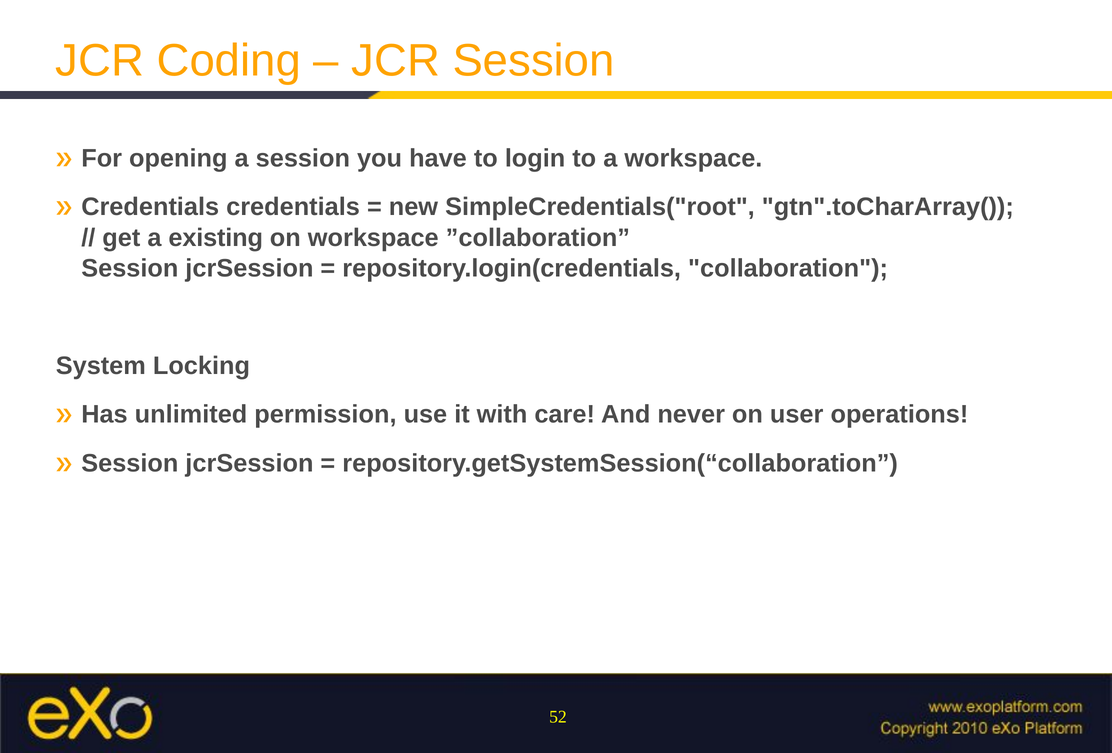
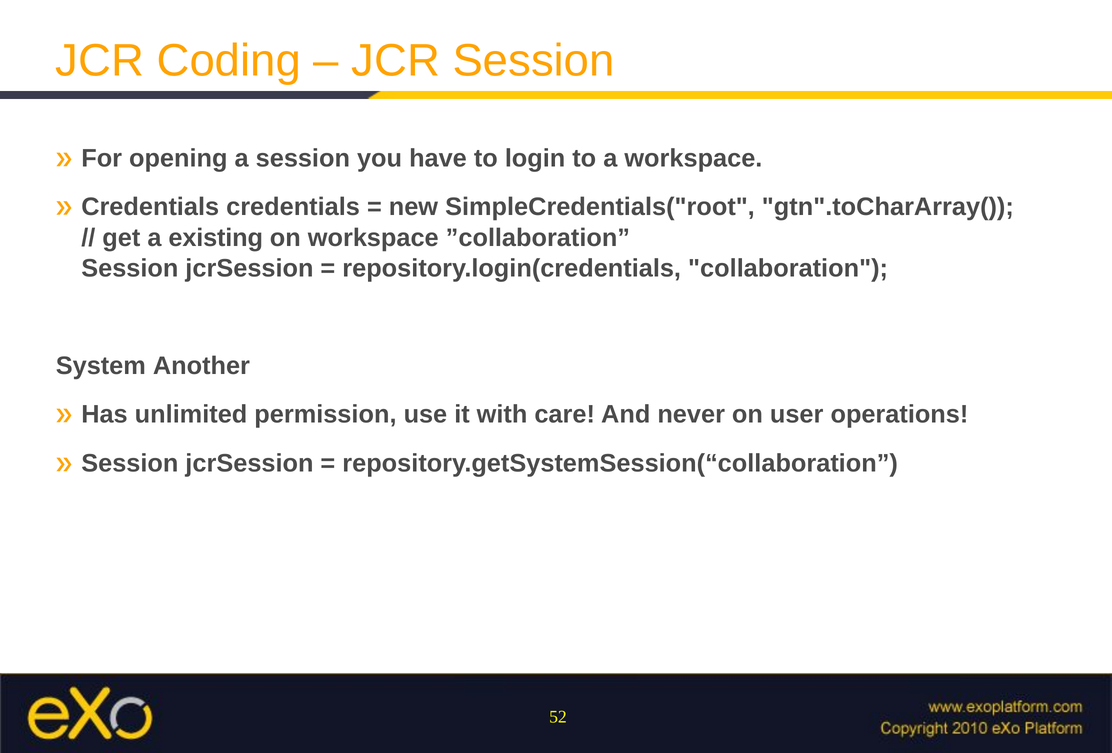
Locking: Locking -> Another
